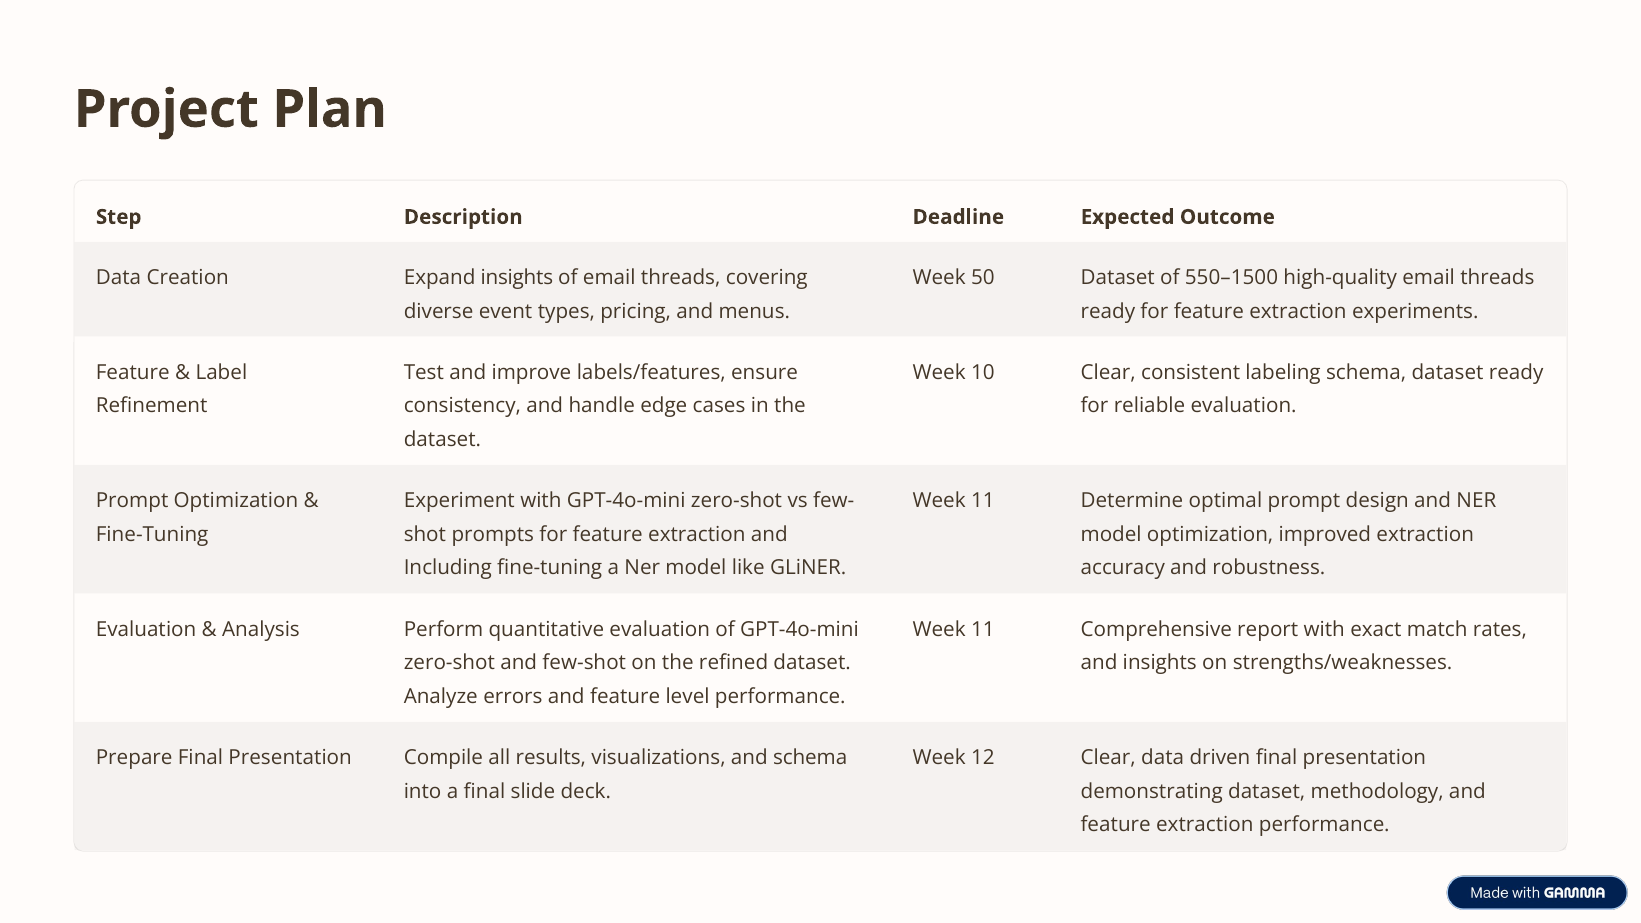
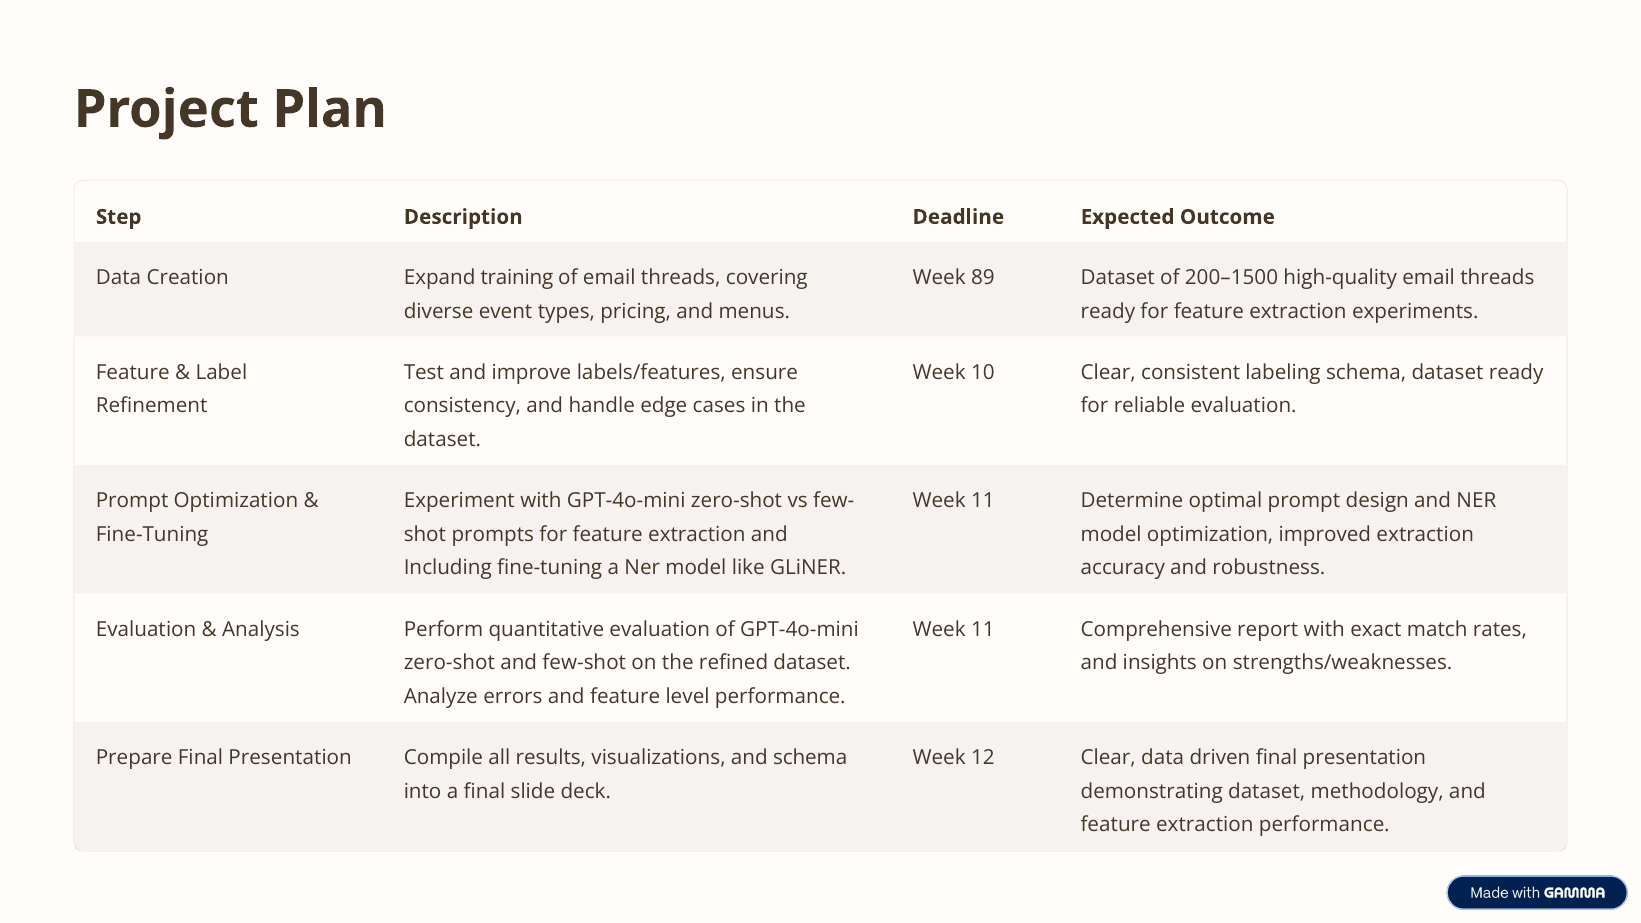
Expand insights: insights -> training
50: 50 -> 89
550–1500: 550–1500 -> 200–1500
